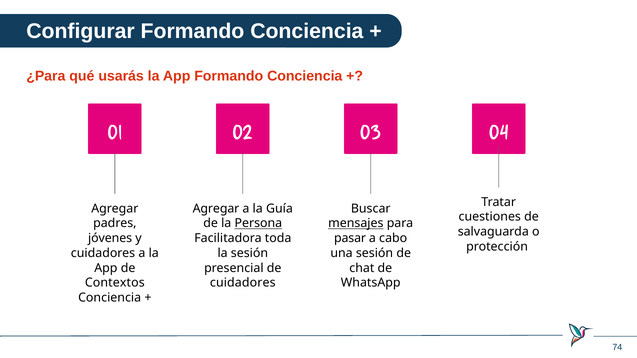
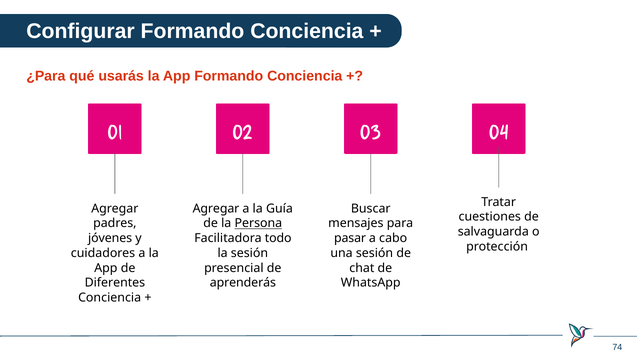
mensajes underline: present -> none
toda: toda -> todo
Contextos: Contextos -> Diferentes
cuidadores at (243, 283): cuidadores -> aprenderás
